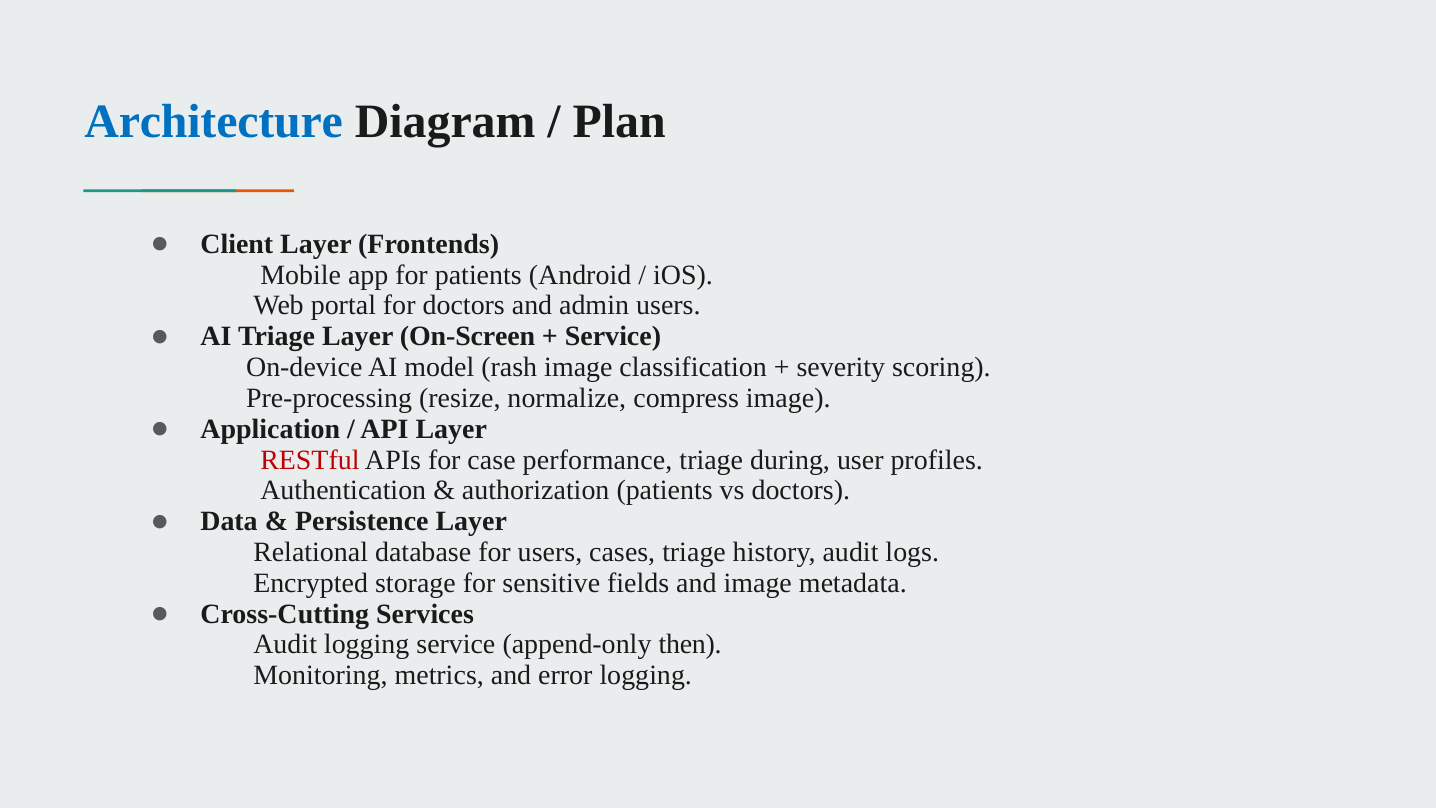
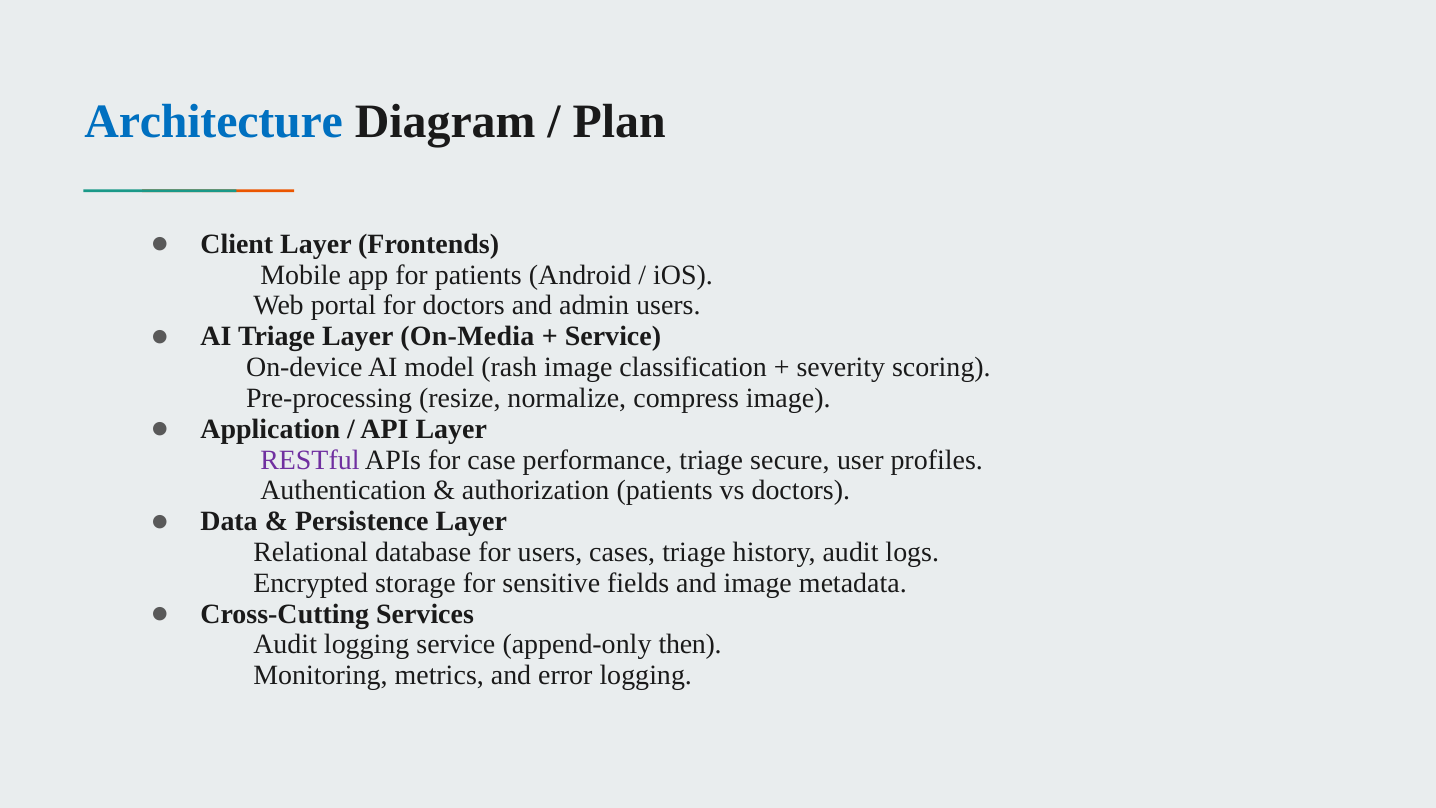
On-Screen: On-Screen -> On-Media
RESTful colour: red -> purple
during: during -> secure
